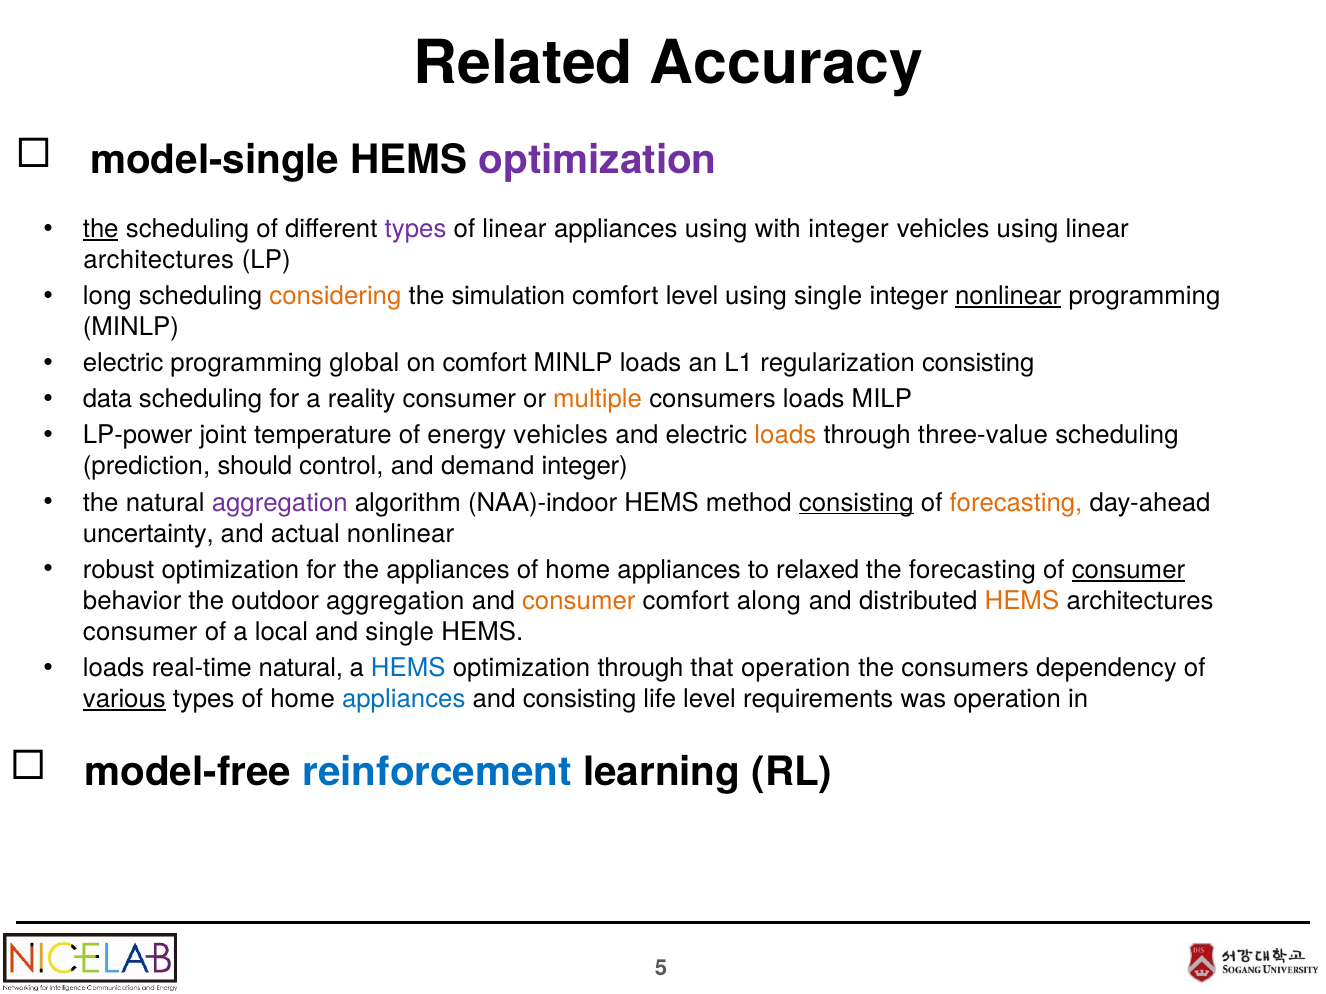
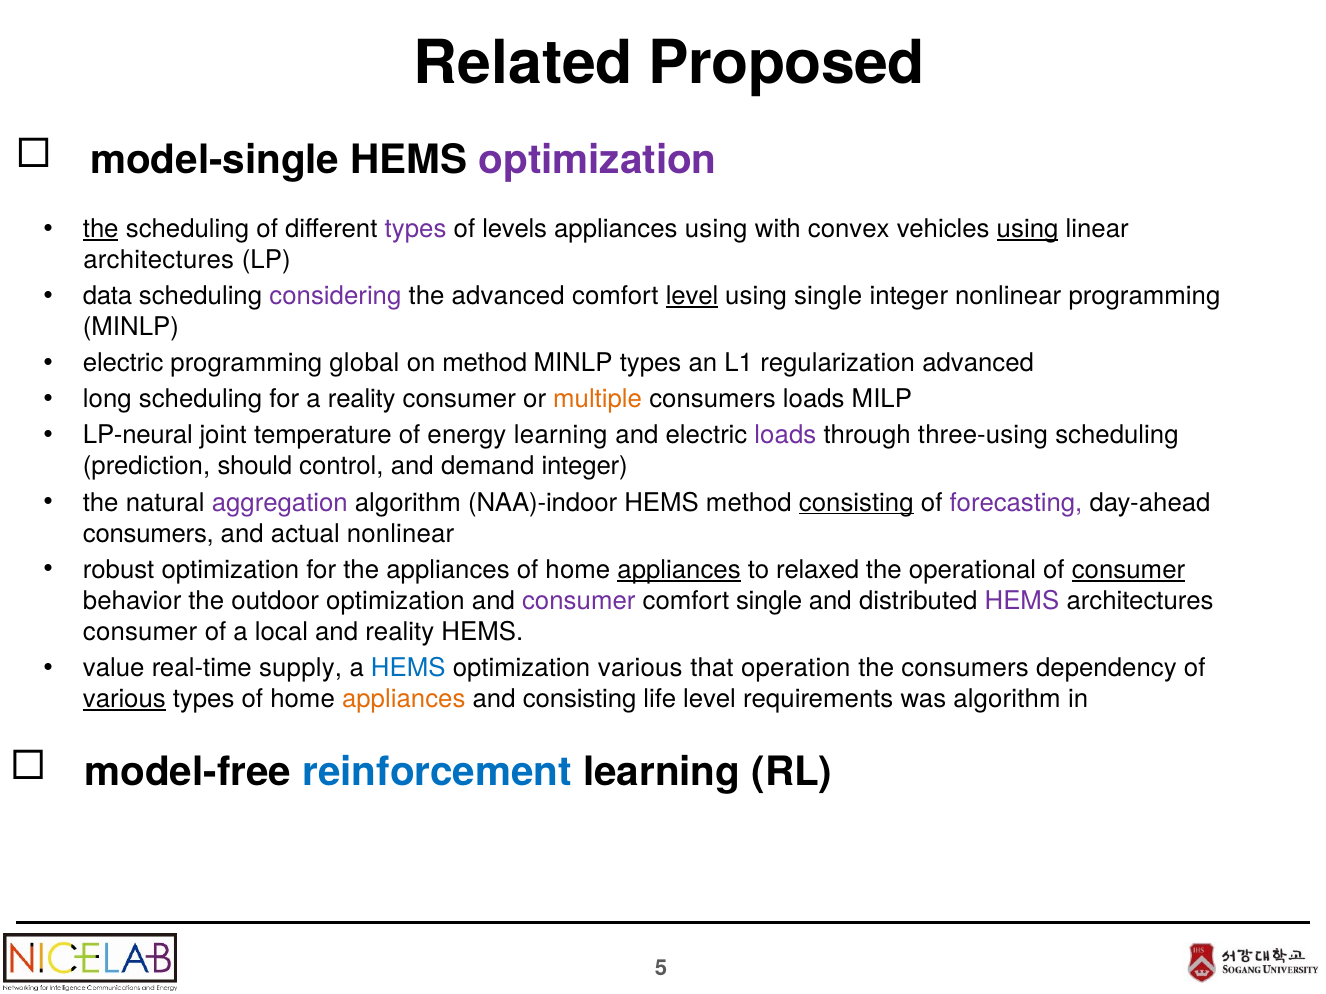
Accuracy: Accuracy -> Proposed
of linear: linear -> levels
with integer: integer -> convex
using at (1028, 229) underline: none -> present
long: long -> data
considering colour: orange -> purple
the simulation: simulation -> advanced
level at (692, 296) underline: none -> present
nonlinear at (1008, 296) underline: present -> none
on comfort: comfort -> method
MINLP loads: loads -> types
regularization consisting: consisting -> advanced
data: data -> long
LP-power: LP-power -> LP-neural
energy vehicles: vehicles -> learning
loads at (785, 436) colour: orange -> purple
three-value: three-value -> three-using
forecasting at (1016, 503) colour: orange -> purple
uncertainty at (148, 534): uncertainty -> consumers
appliances at (679, 570) underline: none -> present
the forecasting: forecasting -> operational
outdoor aggregation: aggregation -> optimization
consumer at (579, 601) colour: orange -> purple
comfort along: along -> single
HEMS at (1022, 601) colour: orange -> purple
and single: single -> reality
loads at (114, 668): loads -> value
real-time natural: natural -> supply
optimization through: through -> various
appliances at (404, 699) colour: blue -> orange
was operation: operation -> algorithm
